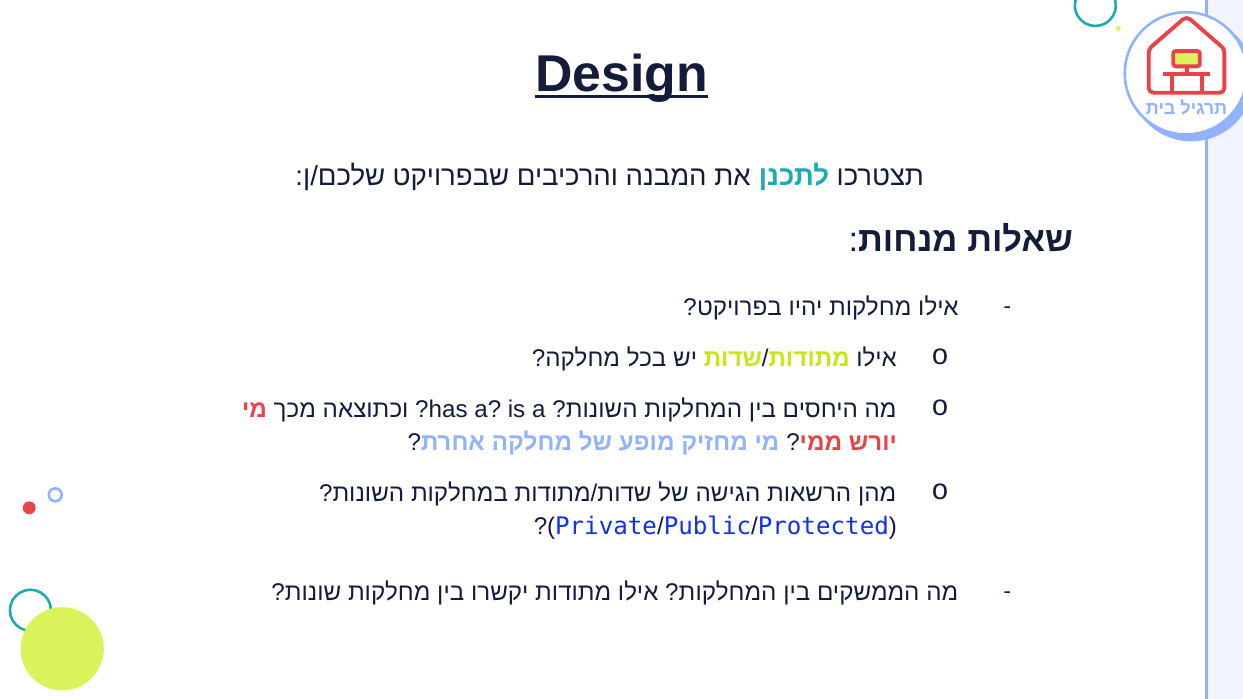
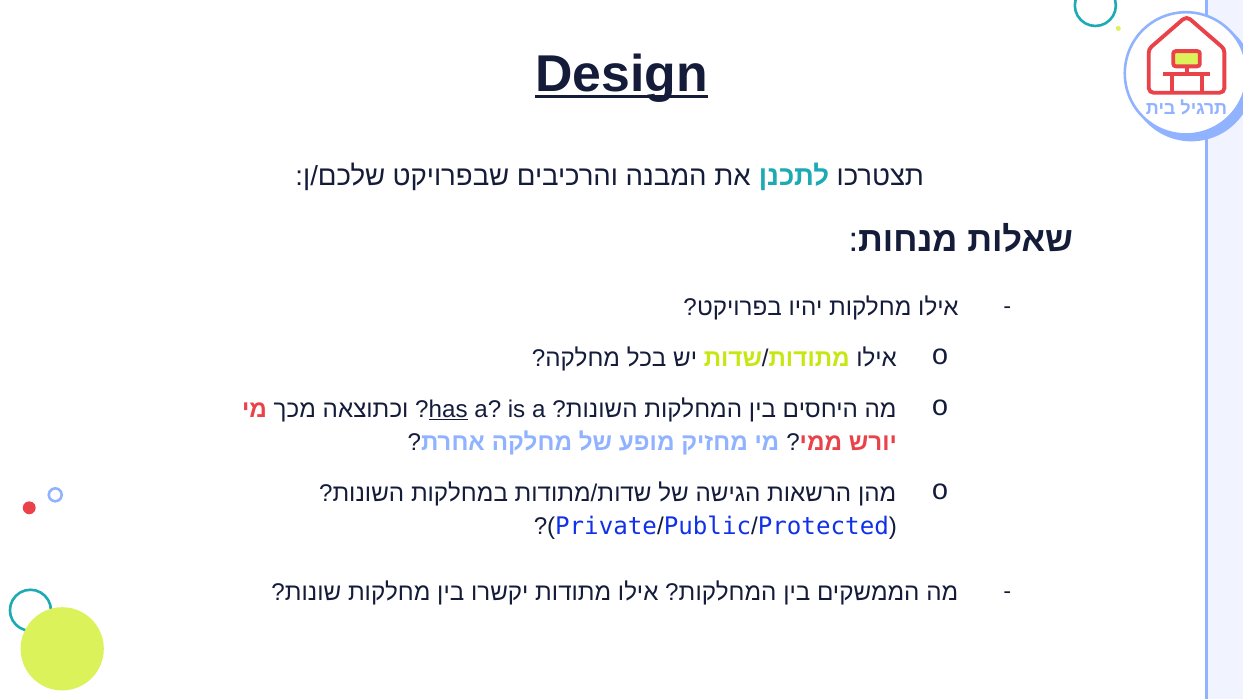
has underline: none -> present
